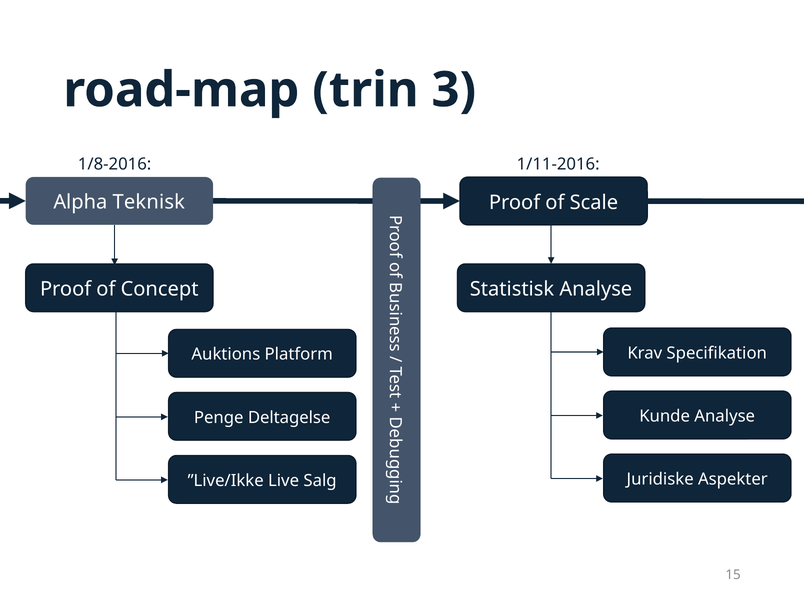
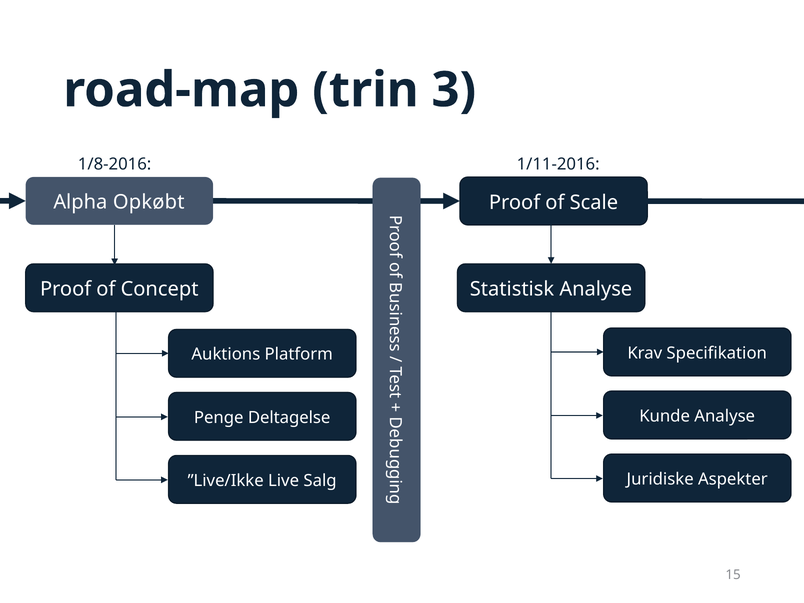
Teknisk: Teknisk -> Opkøbt
